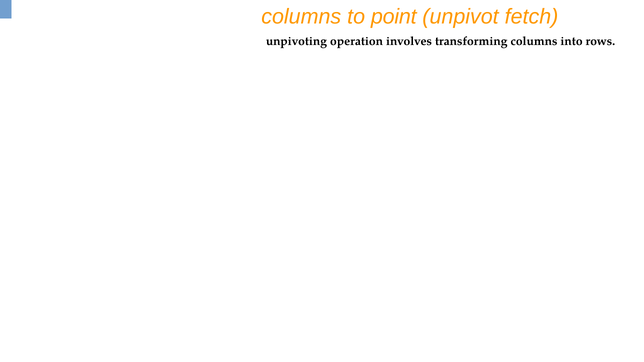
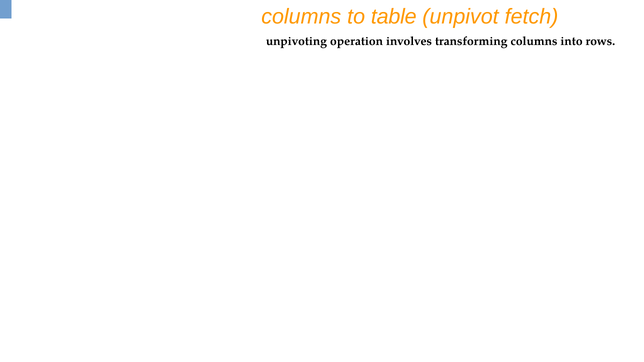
point: point -> table
